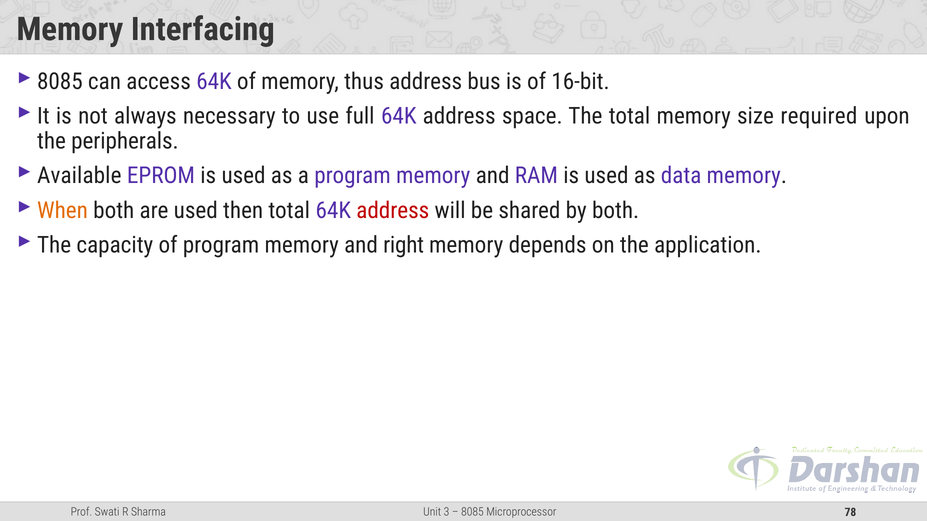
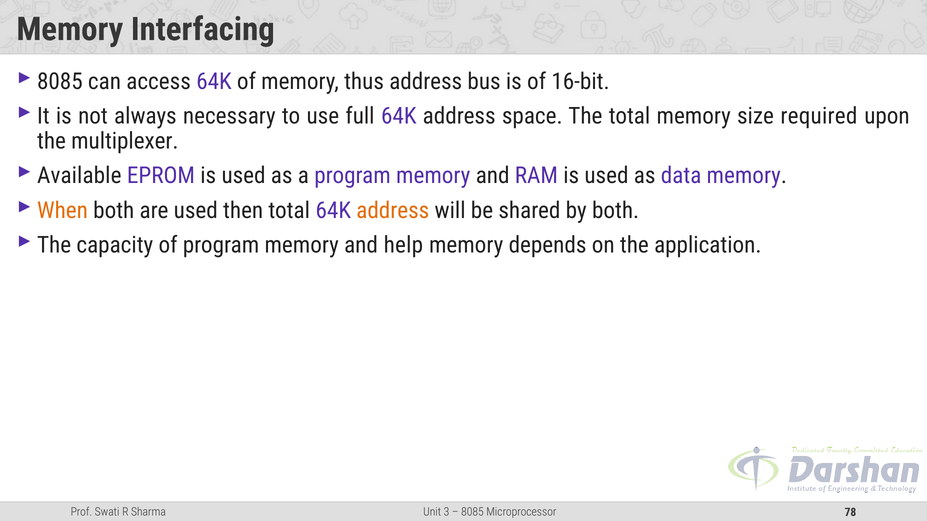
peripherals: peripherals -> multiplexer
address at (393, 211) colour: red -> orange
right: right -> help
